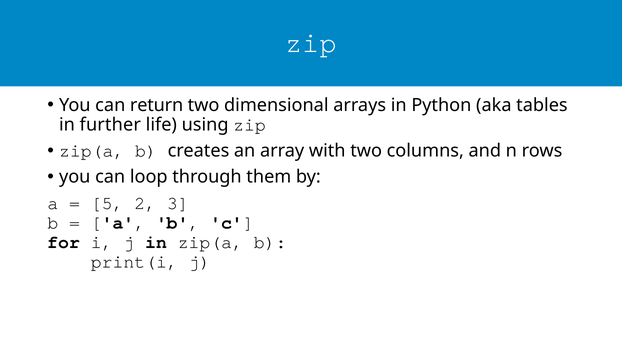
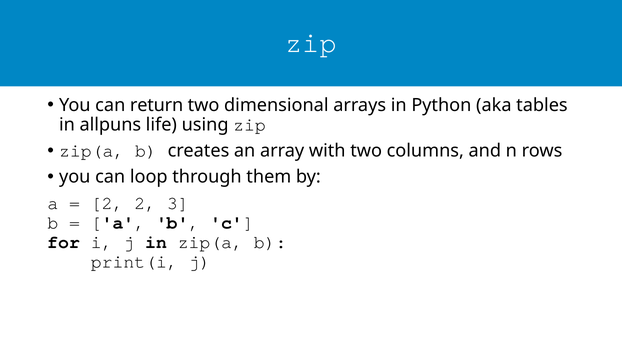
further: further -> allpuns
5 at (107, 203): 5 -> 2
